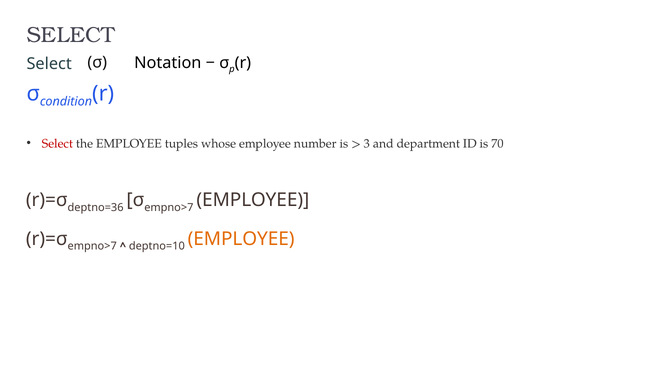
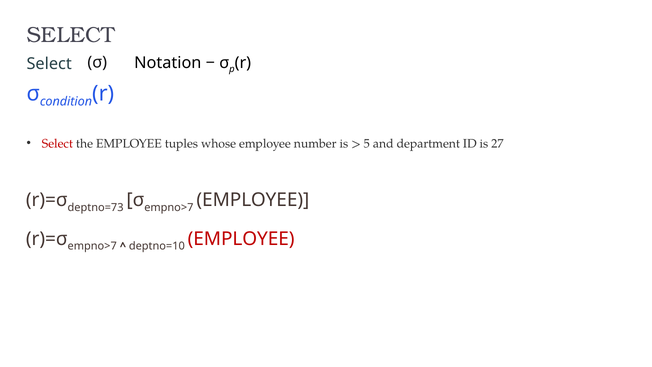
3: 3 -> 5
70: 70 -> 27
deptno=36: deptno=36 -> deptno=73
EMPLOYEE at (241, 239) colour: orange -> red
